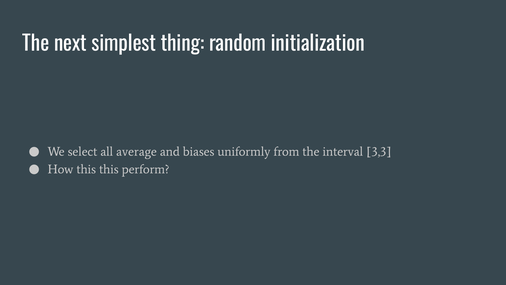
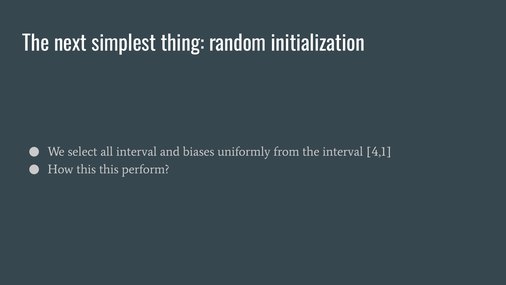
all average: average -> interval
3,3: 3,3 -> 4,1
